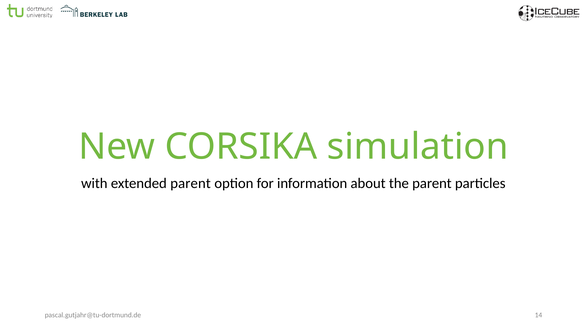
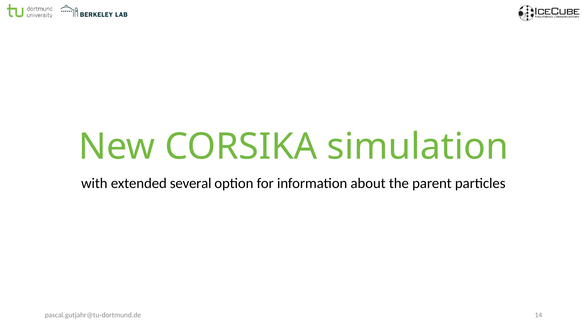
extended parent: parent -> several
